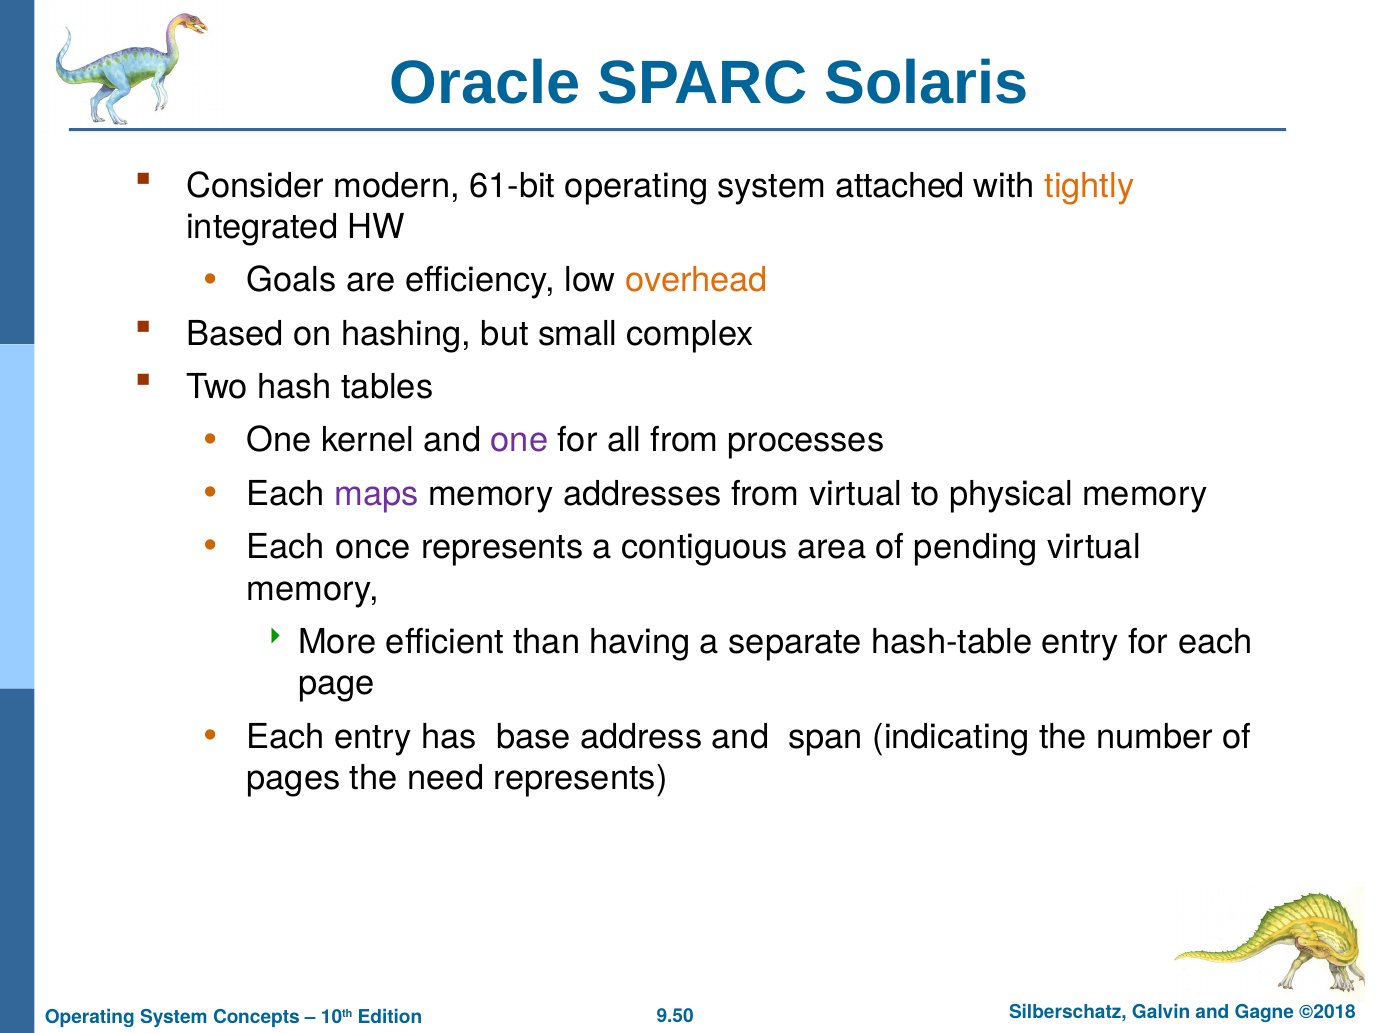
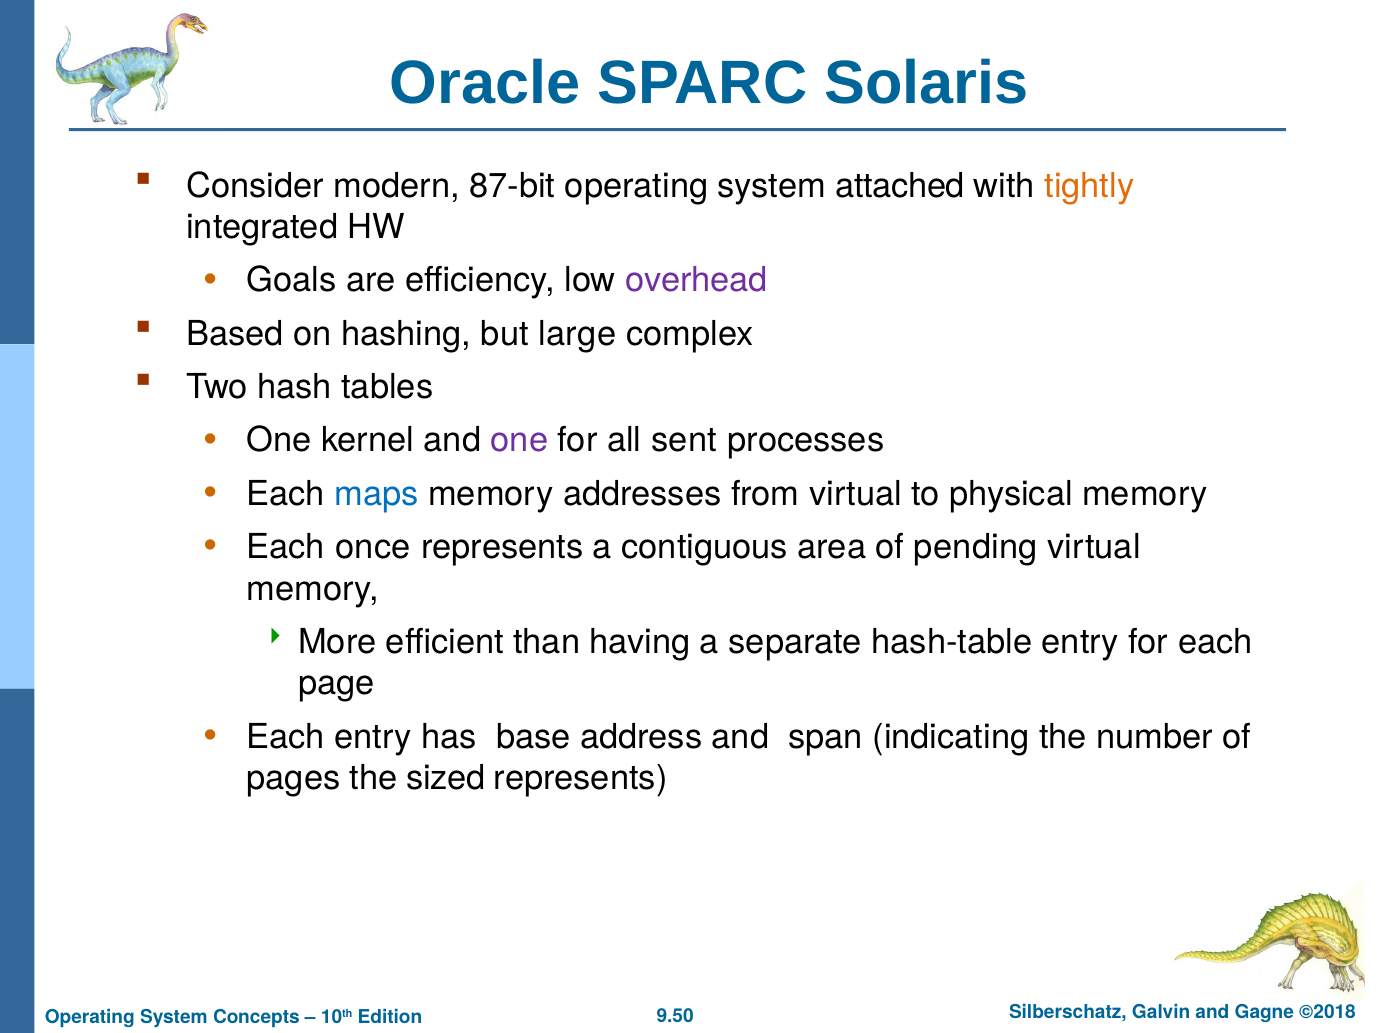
61-bit: 61-bit -> 87-bit
overhead colour: orange -> purple
small: small -> large
all from: from -> sent
maps colour: purple -> blue
need: need -> sized
